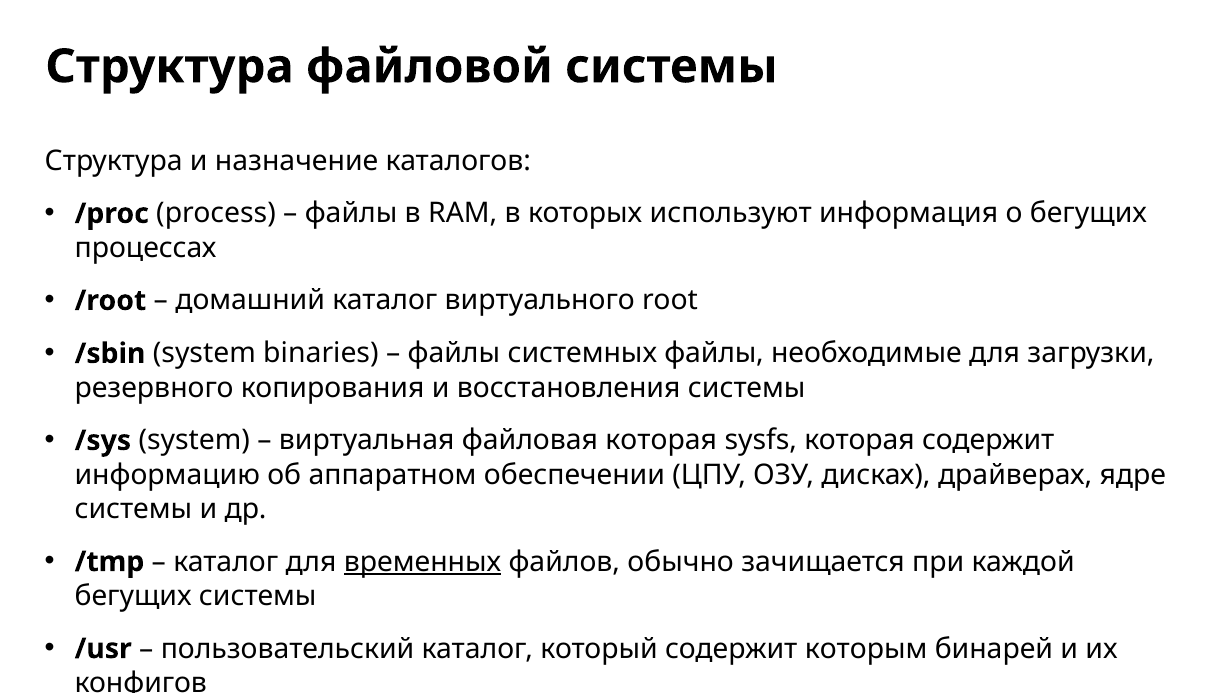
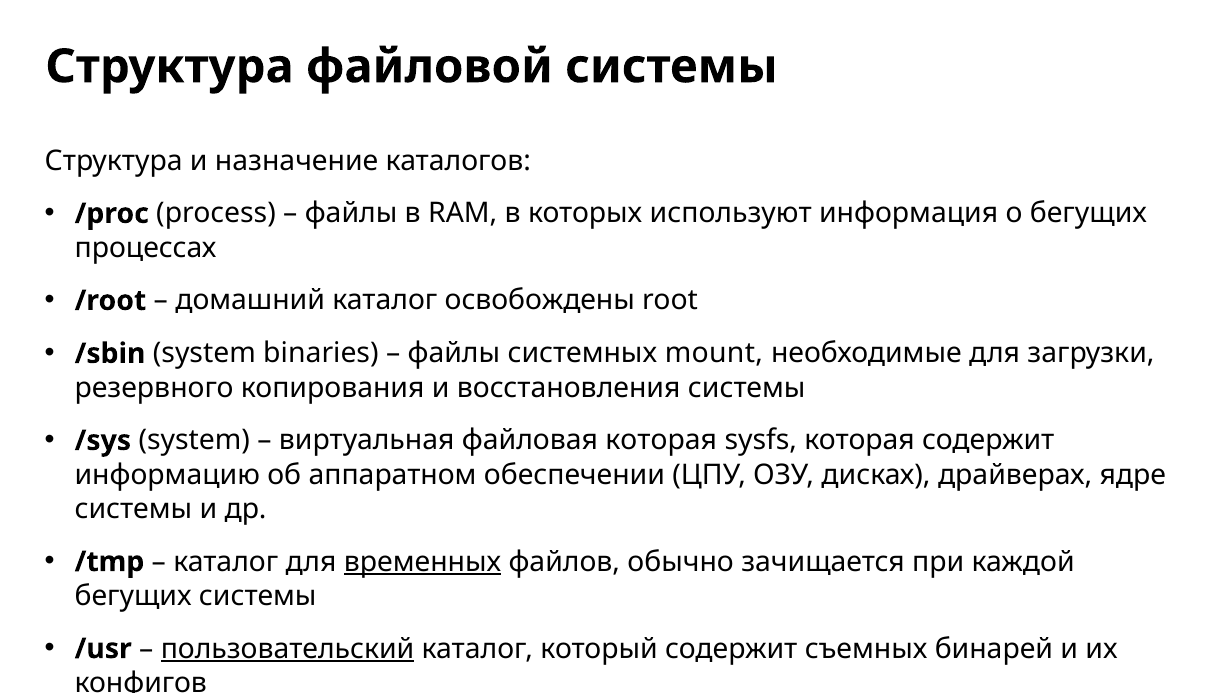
виртуального: виртуального -> освобождены
системных файлы: файлы -> mount
пользовательский underline: none -> present
которым: которым -> съемных
